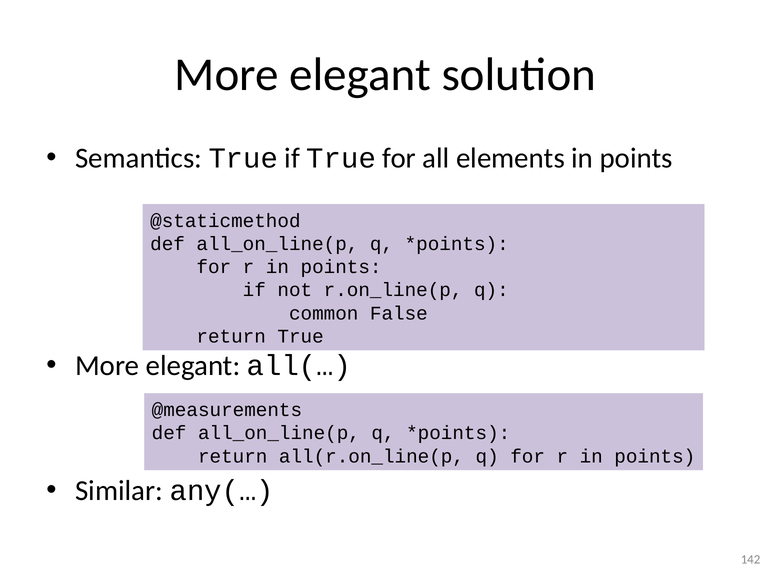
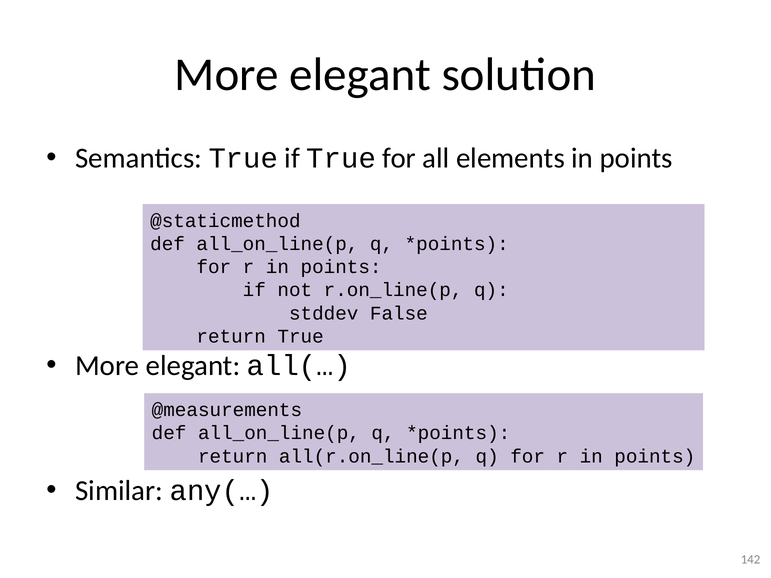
common: common -> stddev
